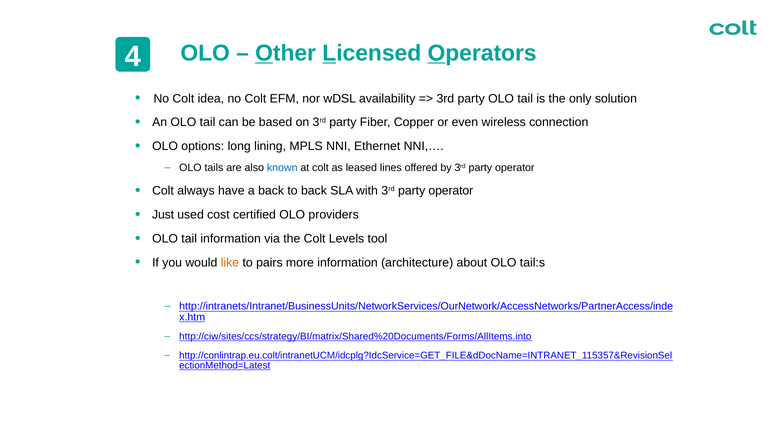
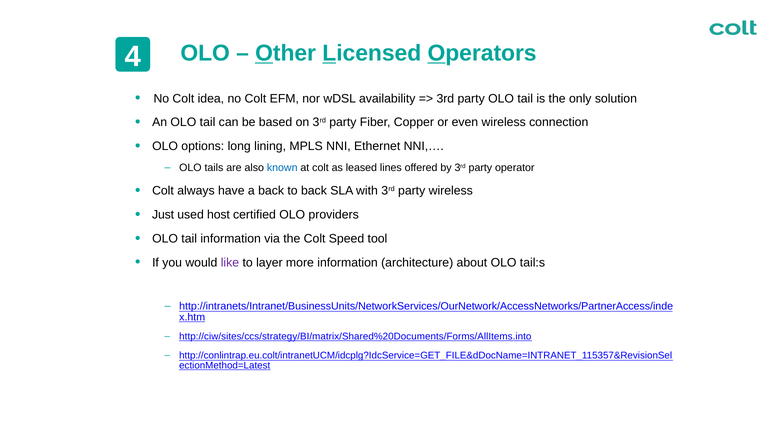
with 3rd party operator: operator -> wireless
cost: cost -> host
Levels: Levels -> Speed
like colour: orange -> purple
pairs: pairs -> layer
